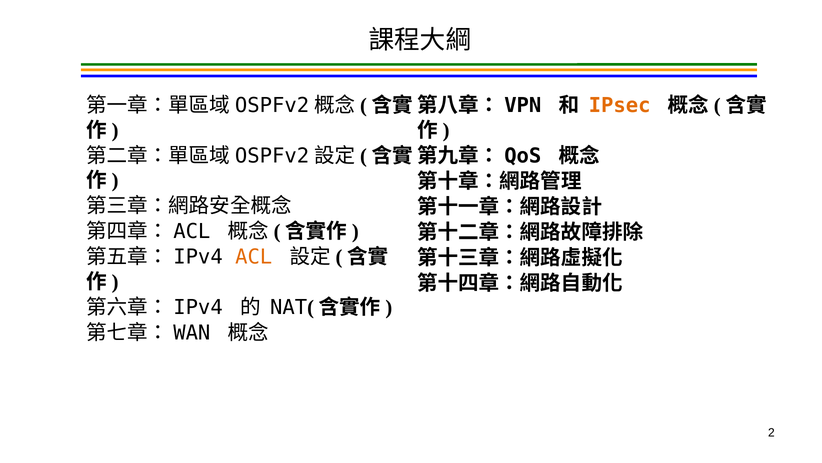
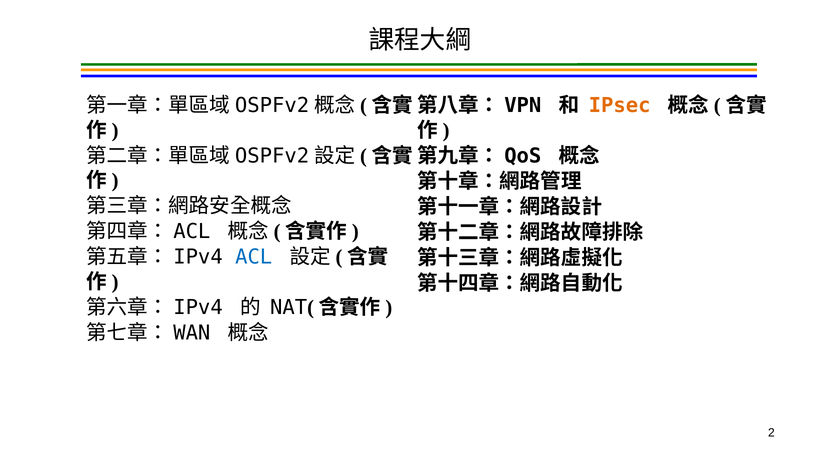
ACL colour: orange -> blue
